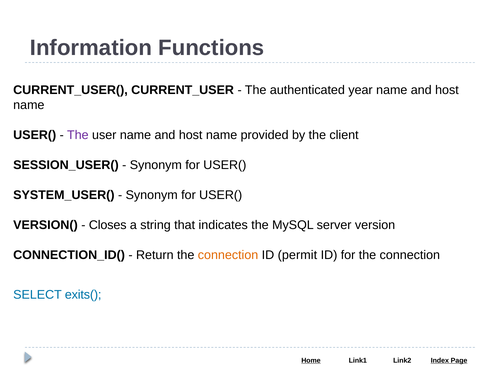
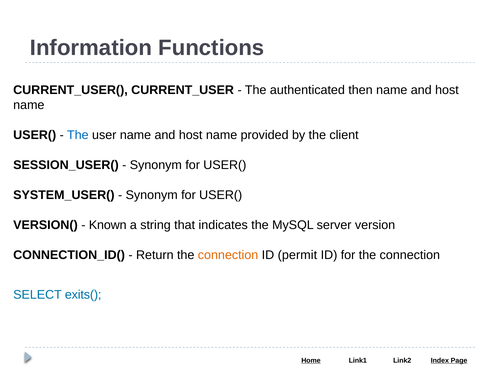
year: year -> then
The at (78, 135) colour: purple -> blue
Closes: Closes -> Known
